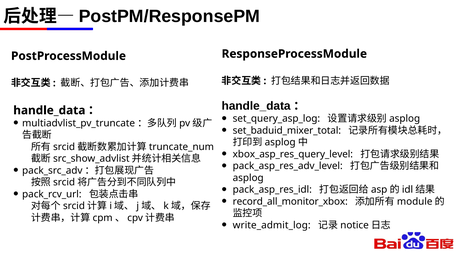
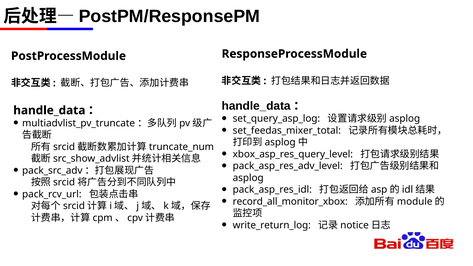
set_baduid_mixer_total: set_baduid_mixer_total -> set_feedas_mixer_total
write_admit_log: write_admit_log -> write_return_log
